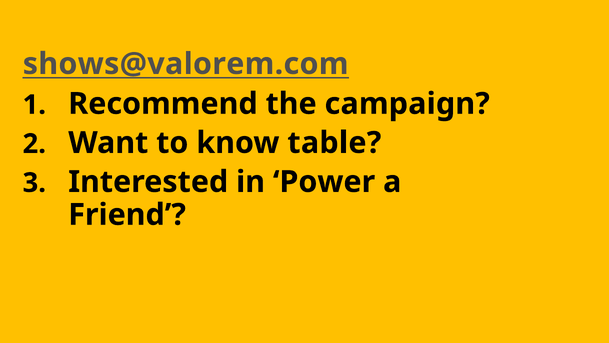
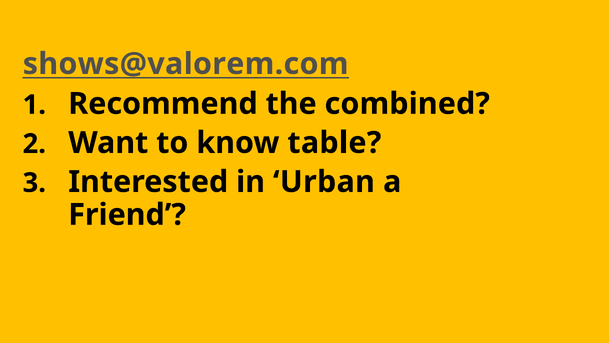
campaign: campaign -> combined
Power: Power -> Urban
